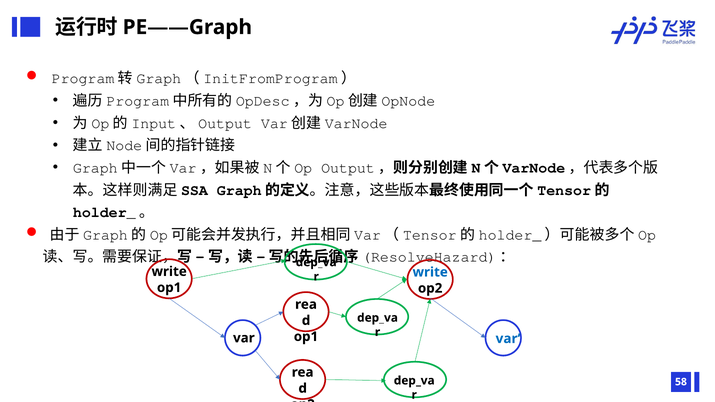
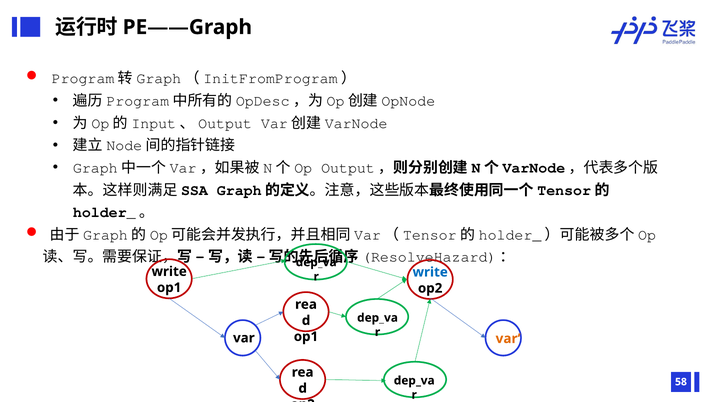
var at (508, 339) colour: blue -> orange
